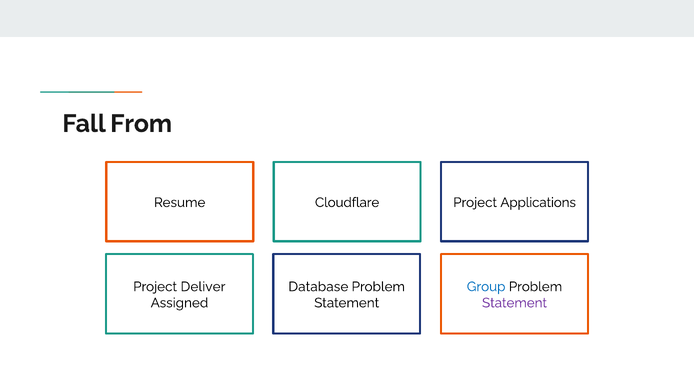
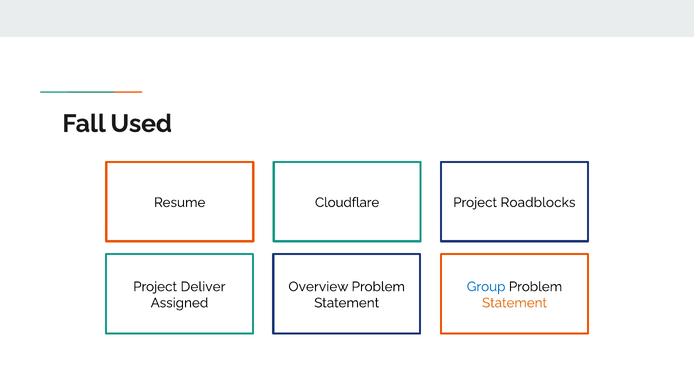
From: From -> Used
Applications: Applications -> Roadblocks
Database: Database -> Overview
Statement at (515, 303) colour: purple -> orange
